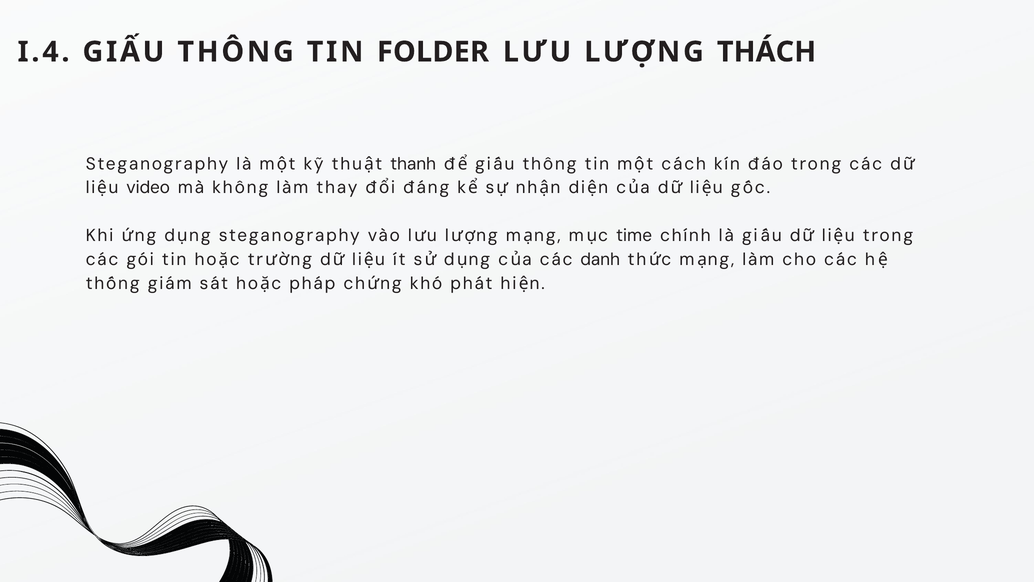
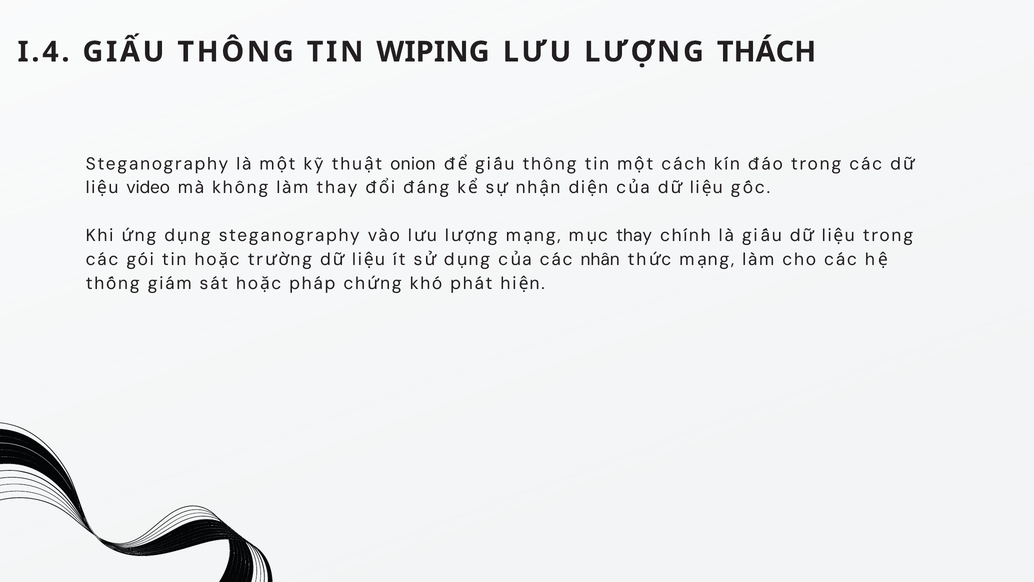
FOLDER: FOLDER -> WIPING
thanh: thanh -> onion
time at (634, 235): time -> thay
danh: danh -> nhân
